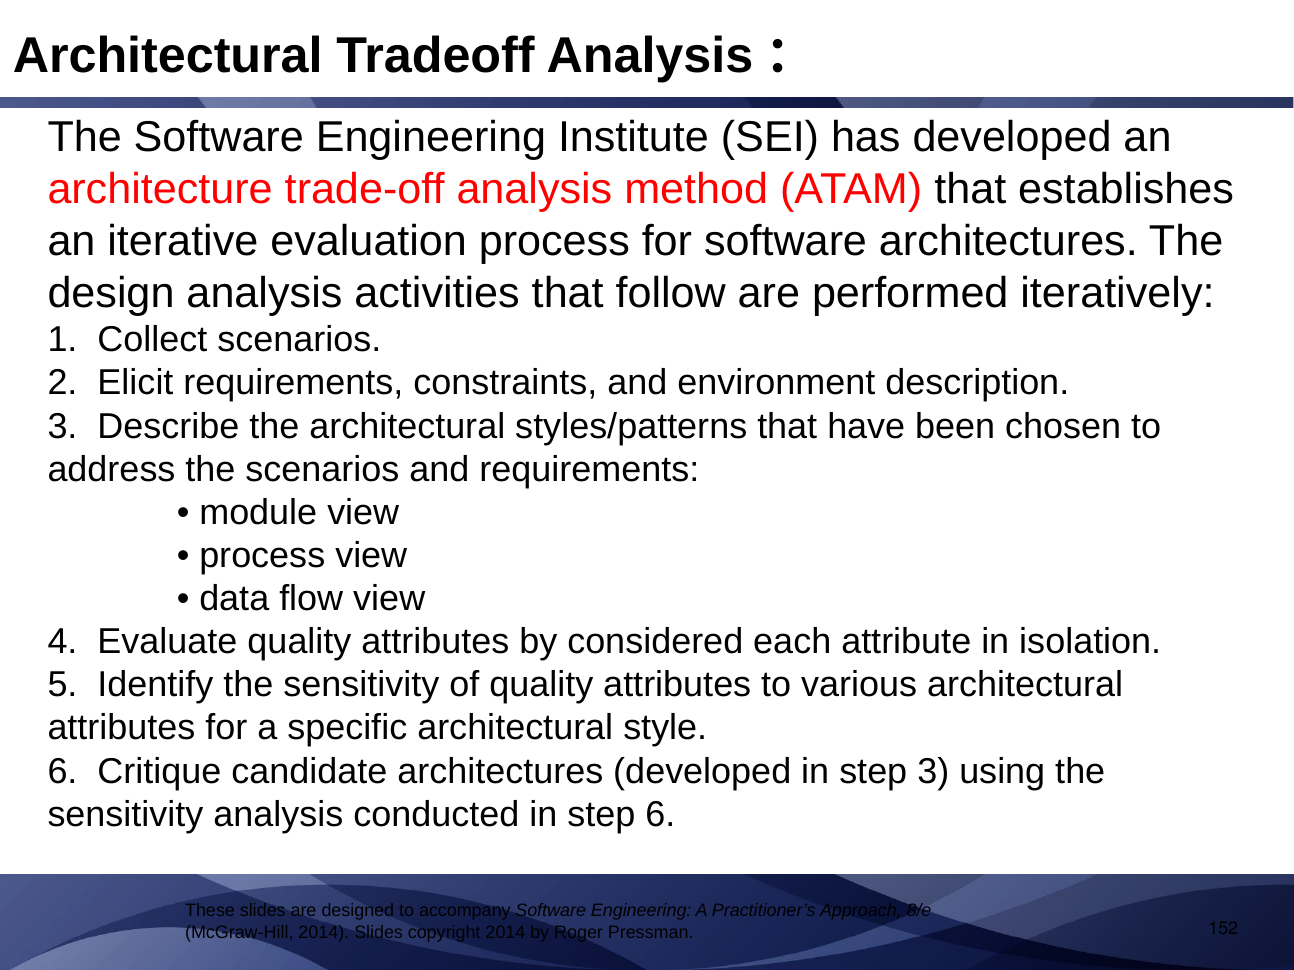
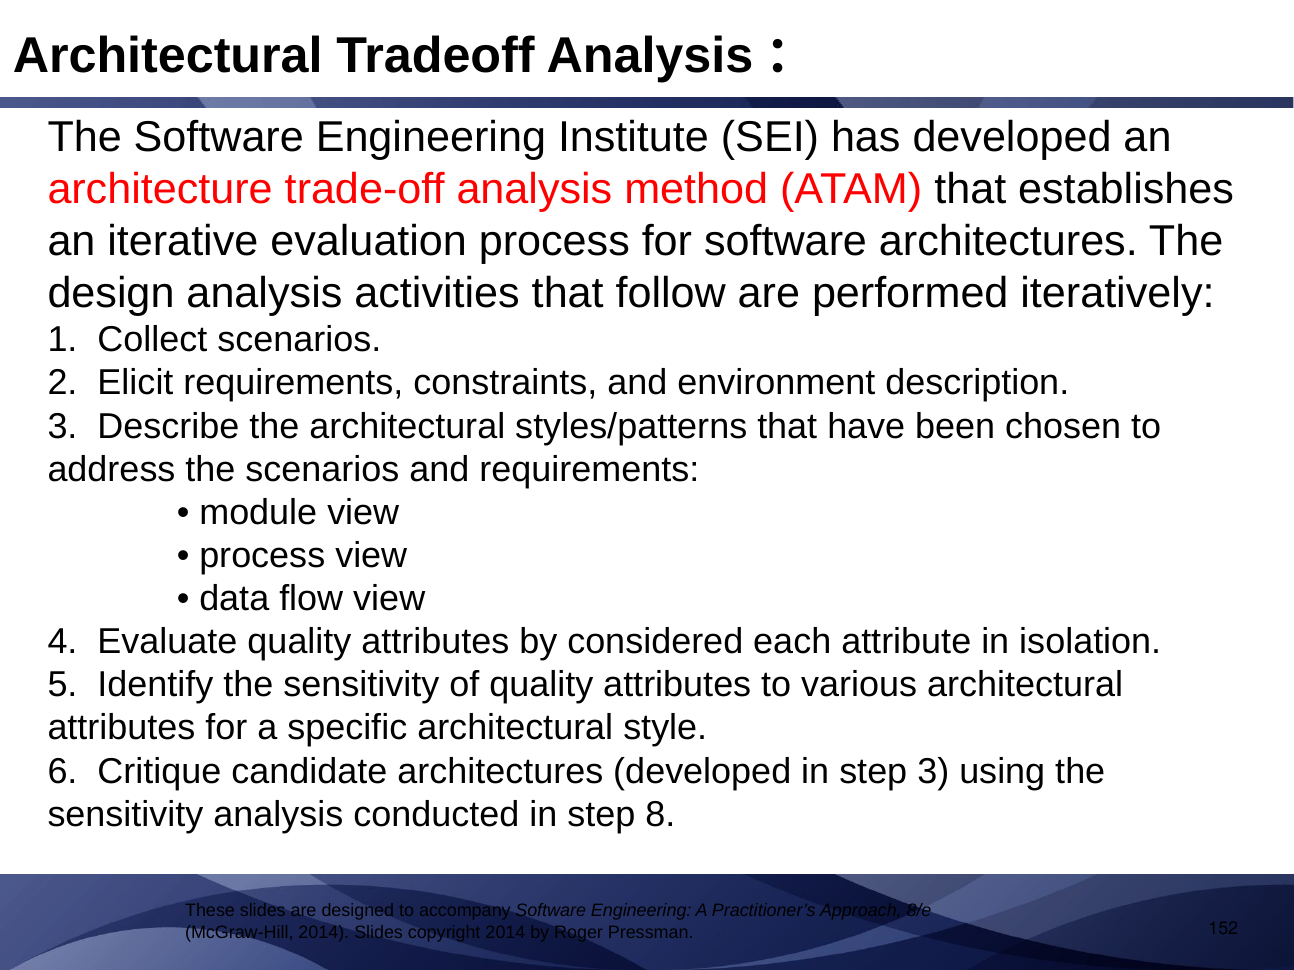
step 6: 6 -> 8
